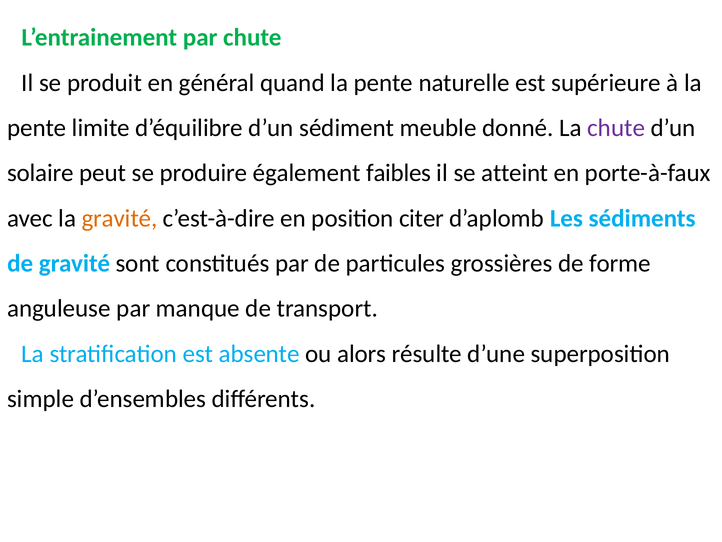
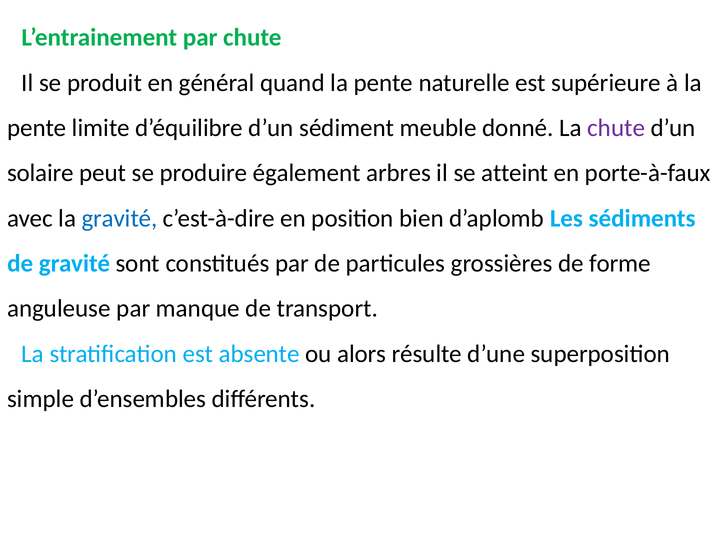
faibles: faibles -> arbres
gravité at (120, 218) colour: orange -> blue
citer: citer -> bien
